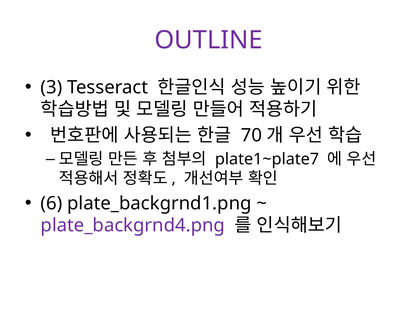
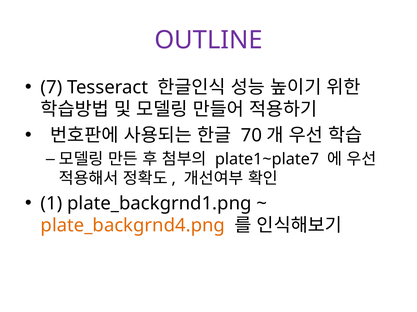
3: 3 -> 7
6: 6 -> 1
plate_backgrnd4.png colour: purple -> orange
